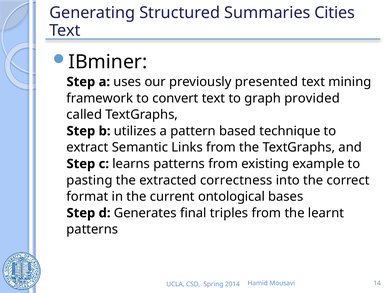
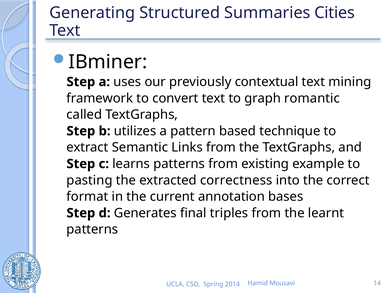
presented: presented -> contextual
provided: provided -> romantic
ontological: ontological -> annotation
